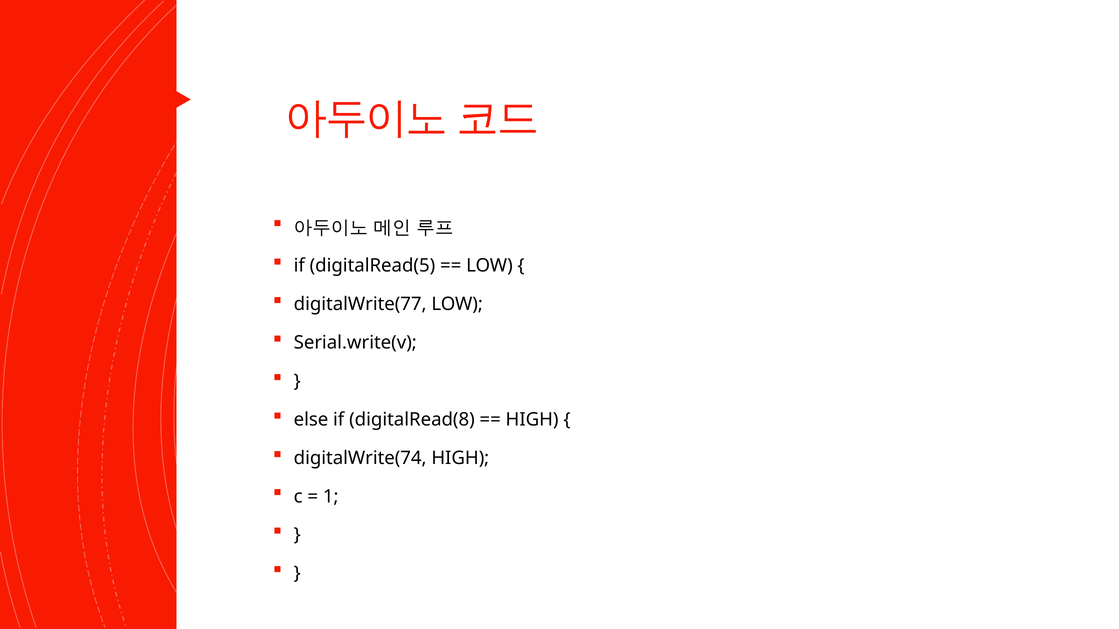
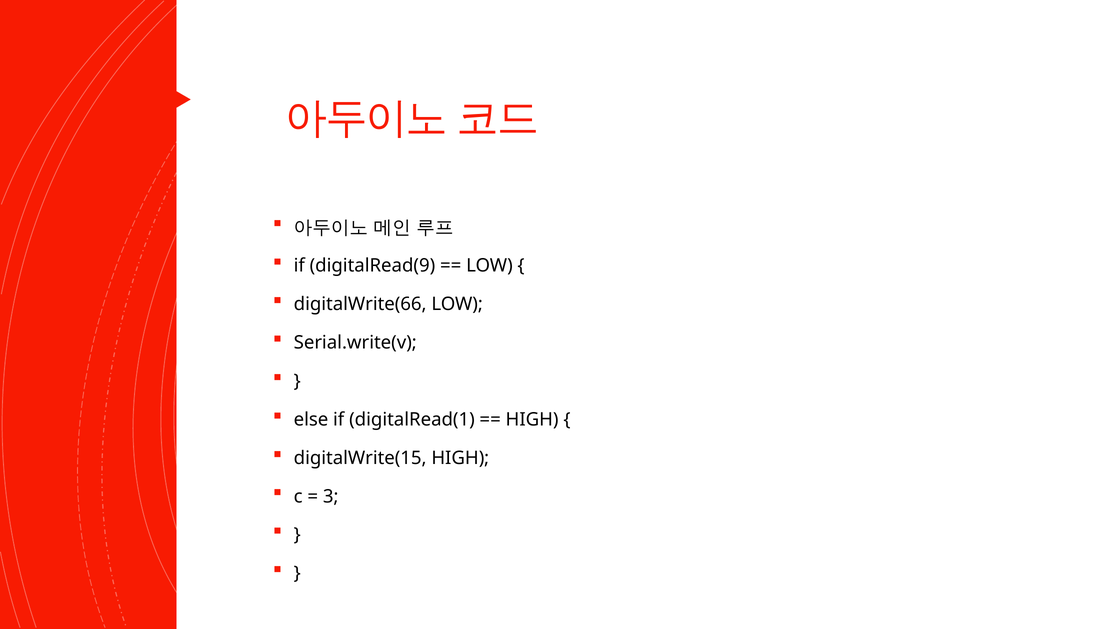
digitalRead(5: digitalRead(5 -> digitalRead(9
digitalWrite(77: digitalWrite(77 -> digitalWrite(66
digitalRead(8: digitalRead(8 -> digitalRead(1
digitalWrite(74: digitalWrite(74 -> digitalWrite(15
1: 1 -> 3
